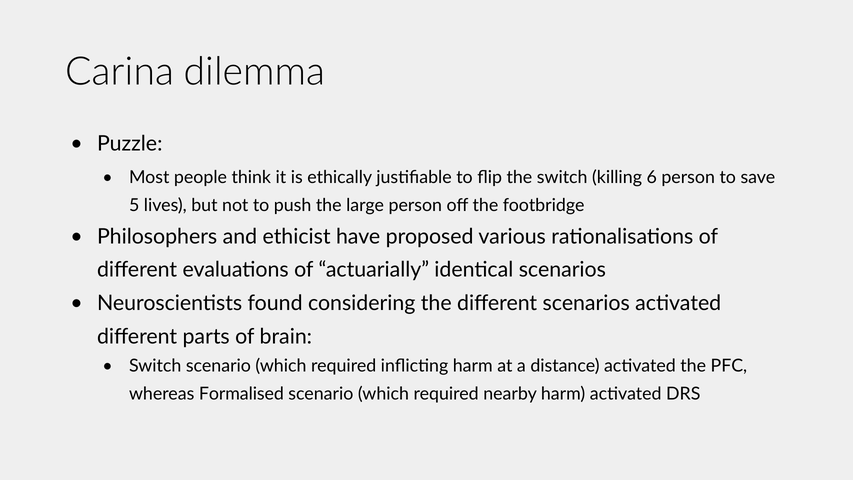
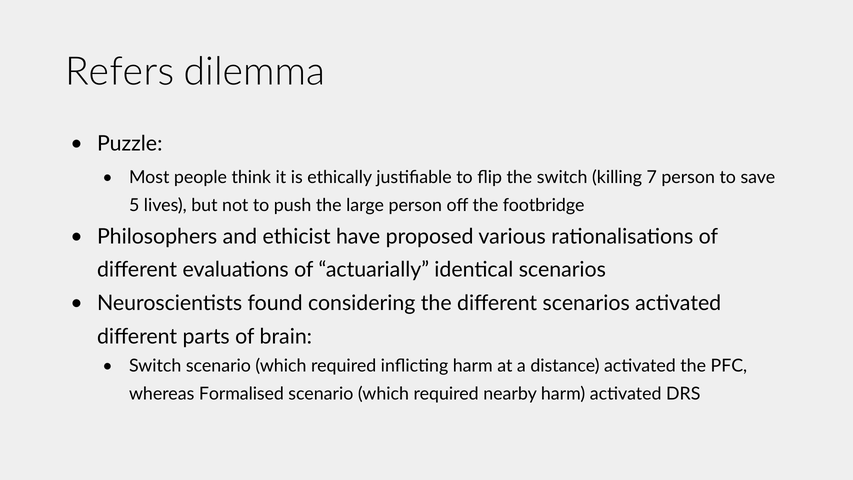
Carina: Carina -> Refers
6: 6 -> 7
